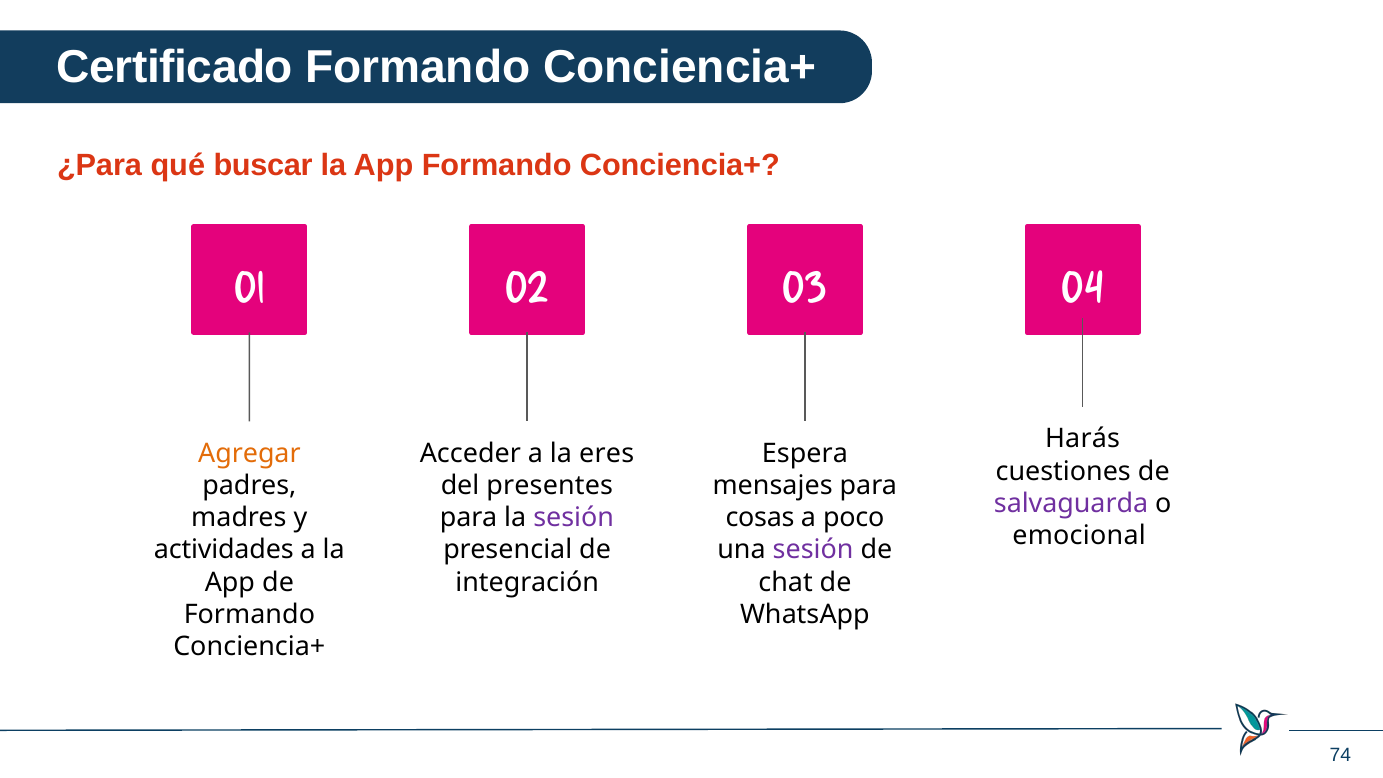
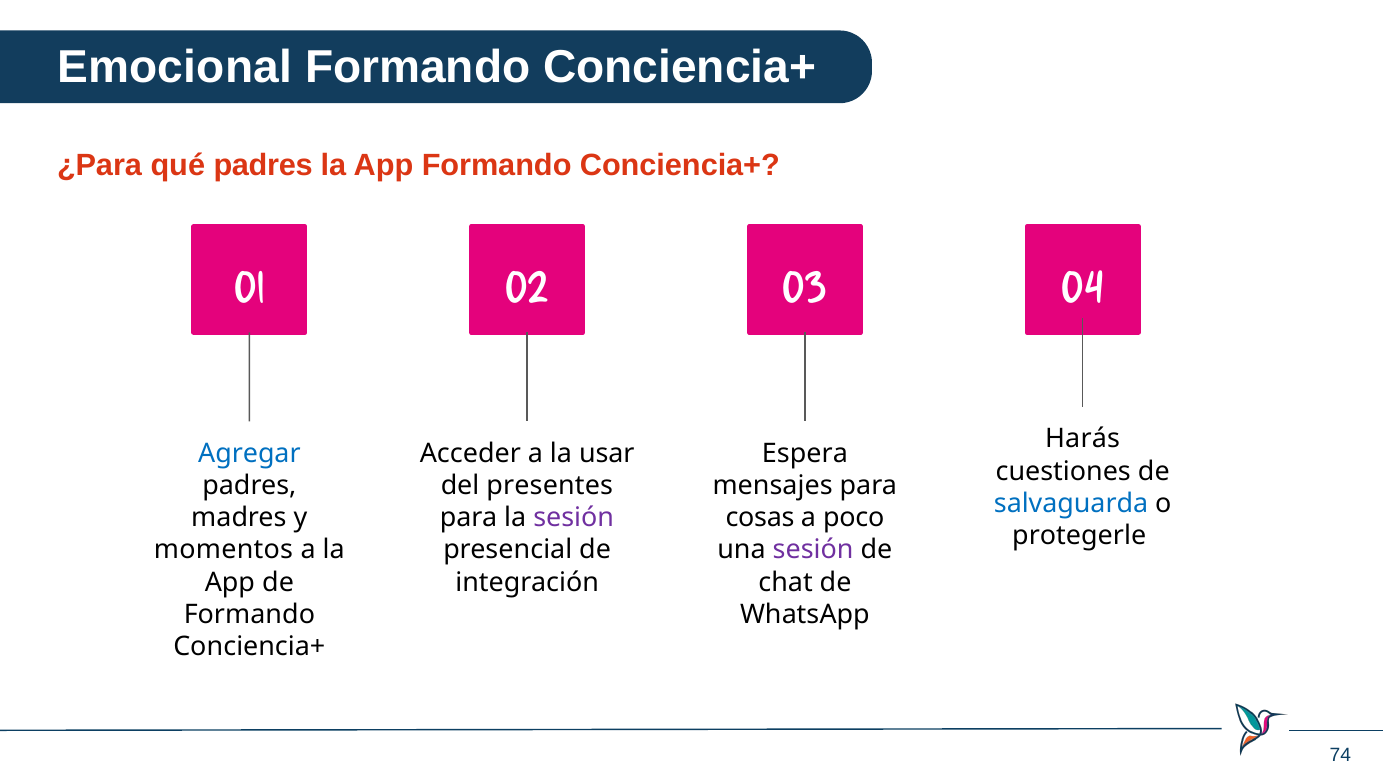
Certificado: Certificado -> Emocional
qué buscar: buscar -> padres
Agregar colour: orange -> blue
eres: eres -> usar
salvaguarda colour: purple -> blue
emocional: emocional -> protegerle
actividades: actividades -> momentos
